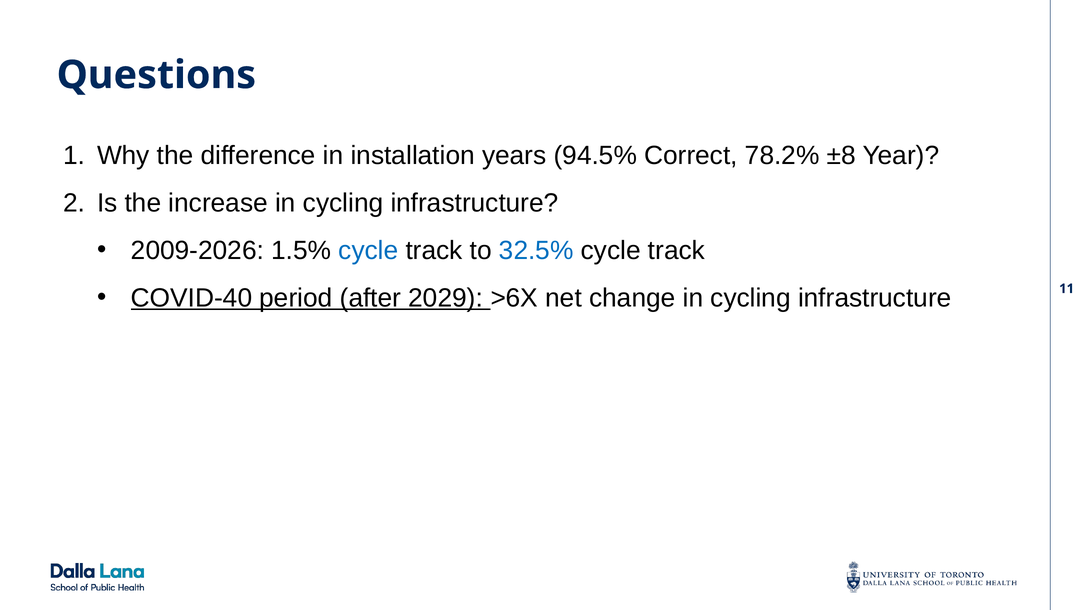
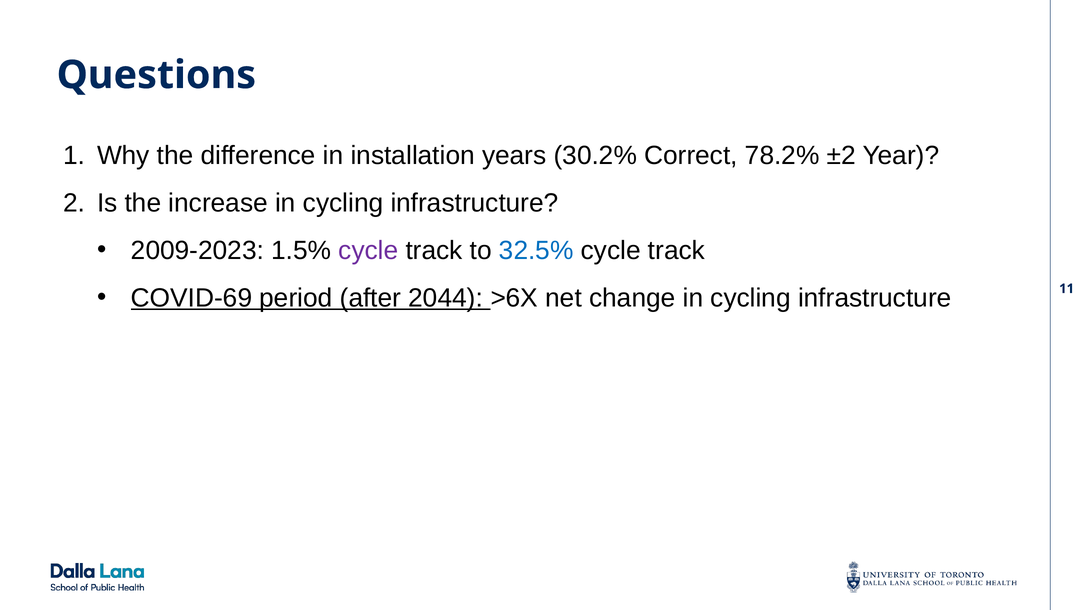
94.5%: 94.5% -> 30.2%
±8: ±8 -> ±2
2009-2026: 2009-2026 -> 2009-2023
cycle at (368, 250) colour: blue -> purple
COVID-40: COVID-40 -> COVID-69
2029: 2029 -> 2044
